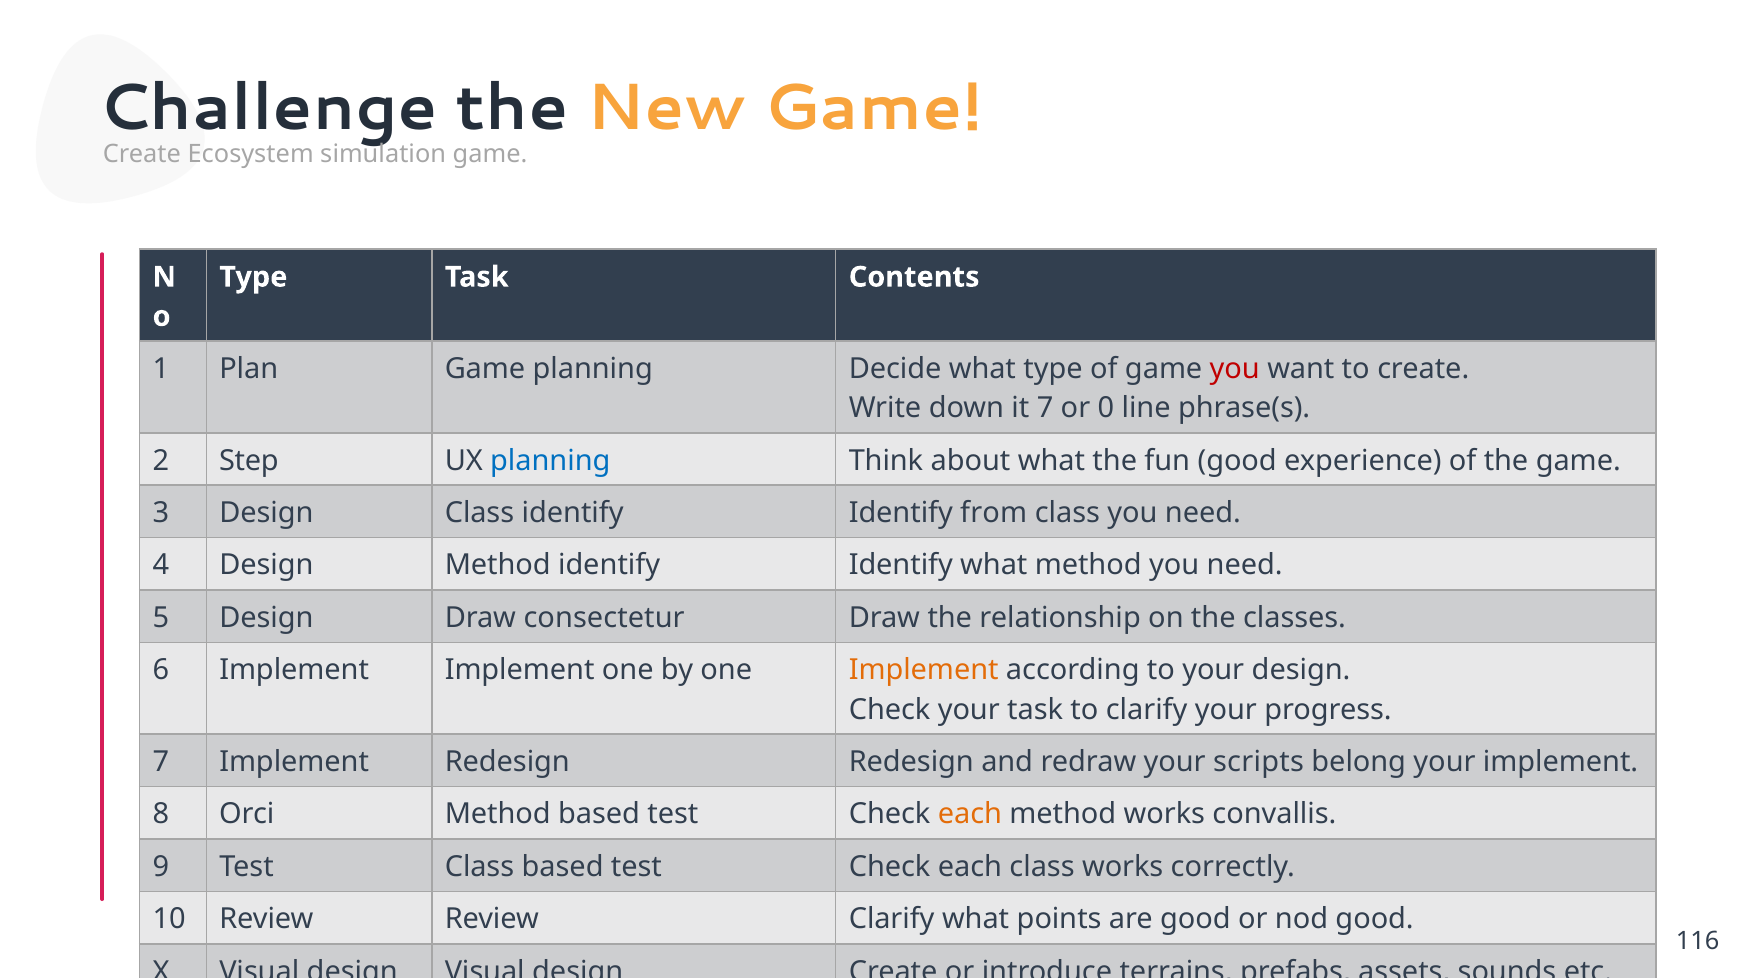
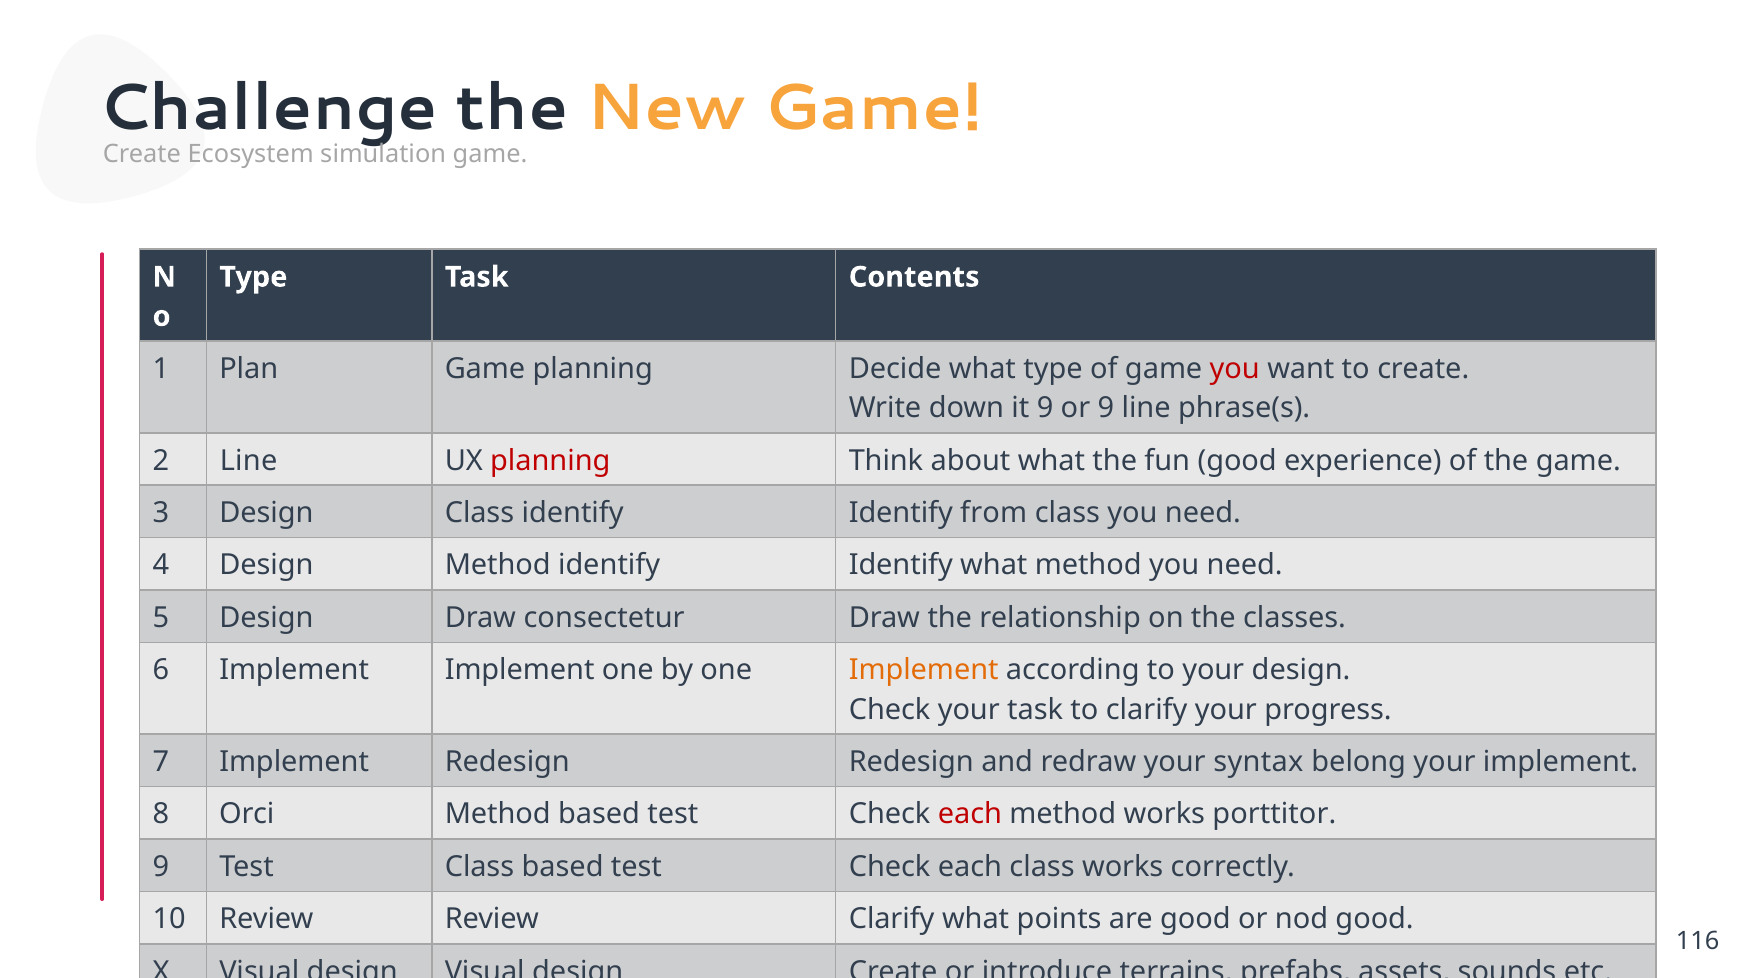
it 7: 7 -> 9
or 0: 0 -> 9
2 Step: Step -> Line
planning at (550, 460) colour: blue -> red
scripts: scripts -> syntax
each at (970, 814) colour: orange -> red
convallis: convallis -> porttitor
